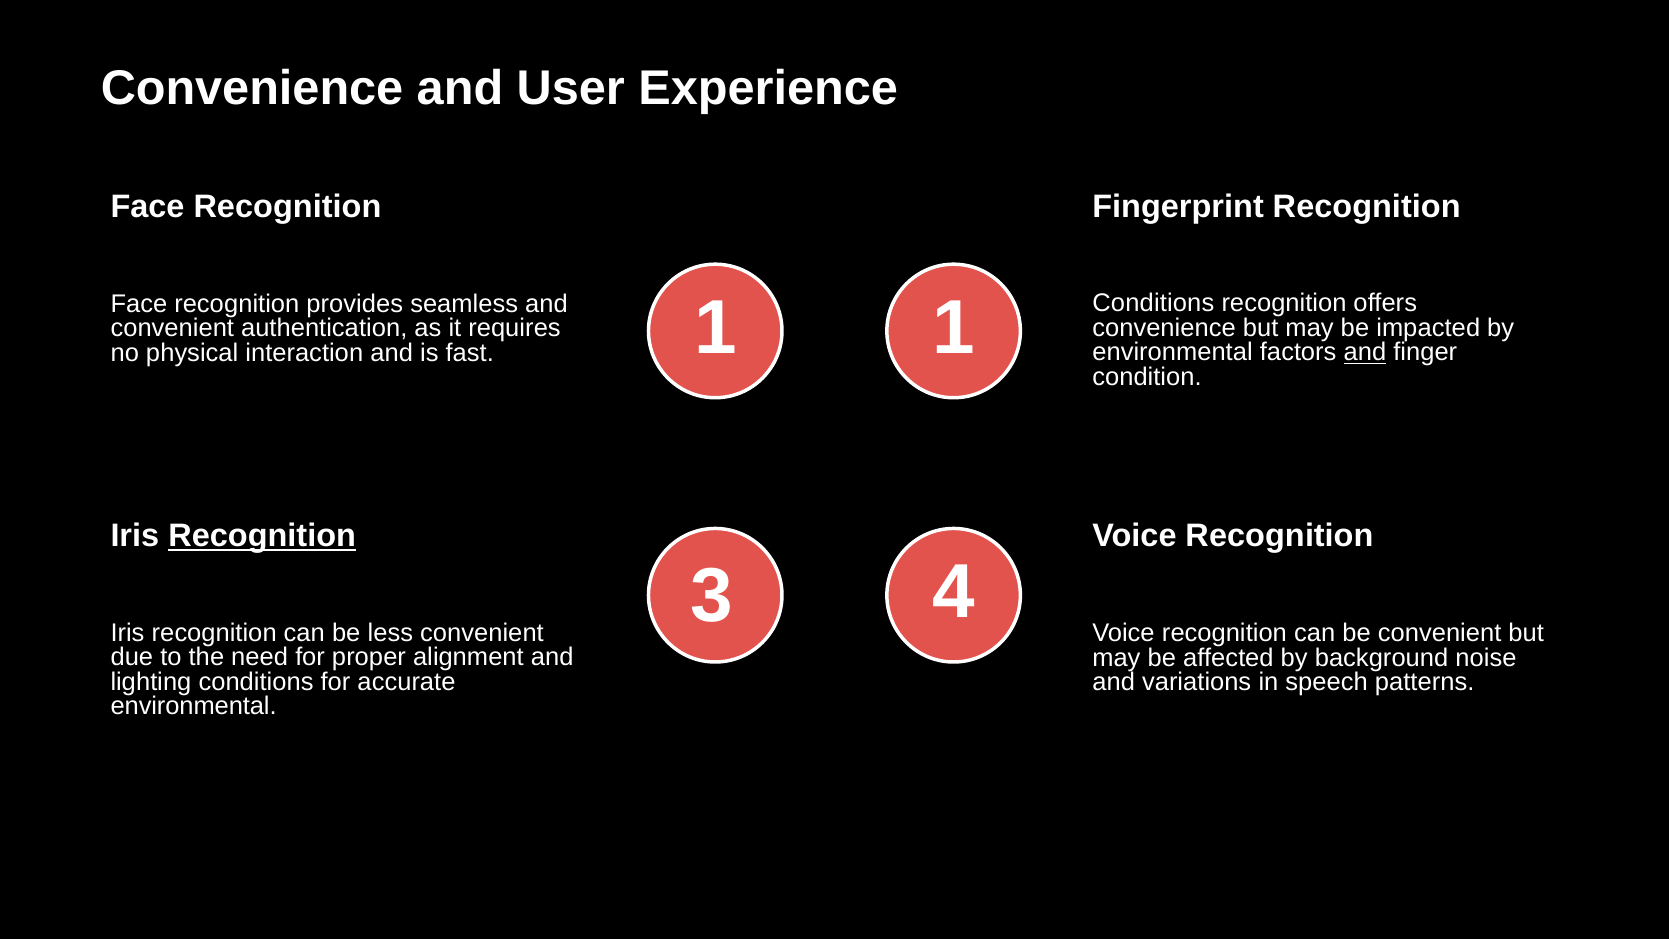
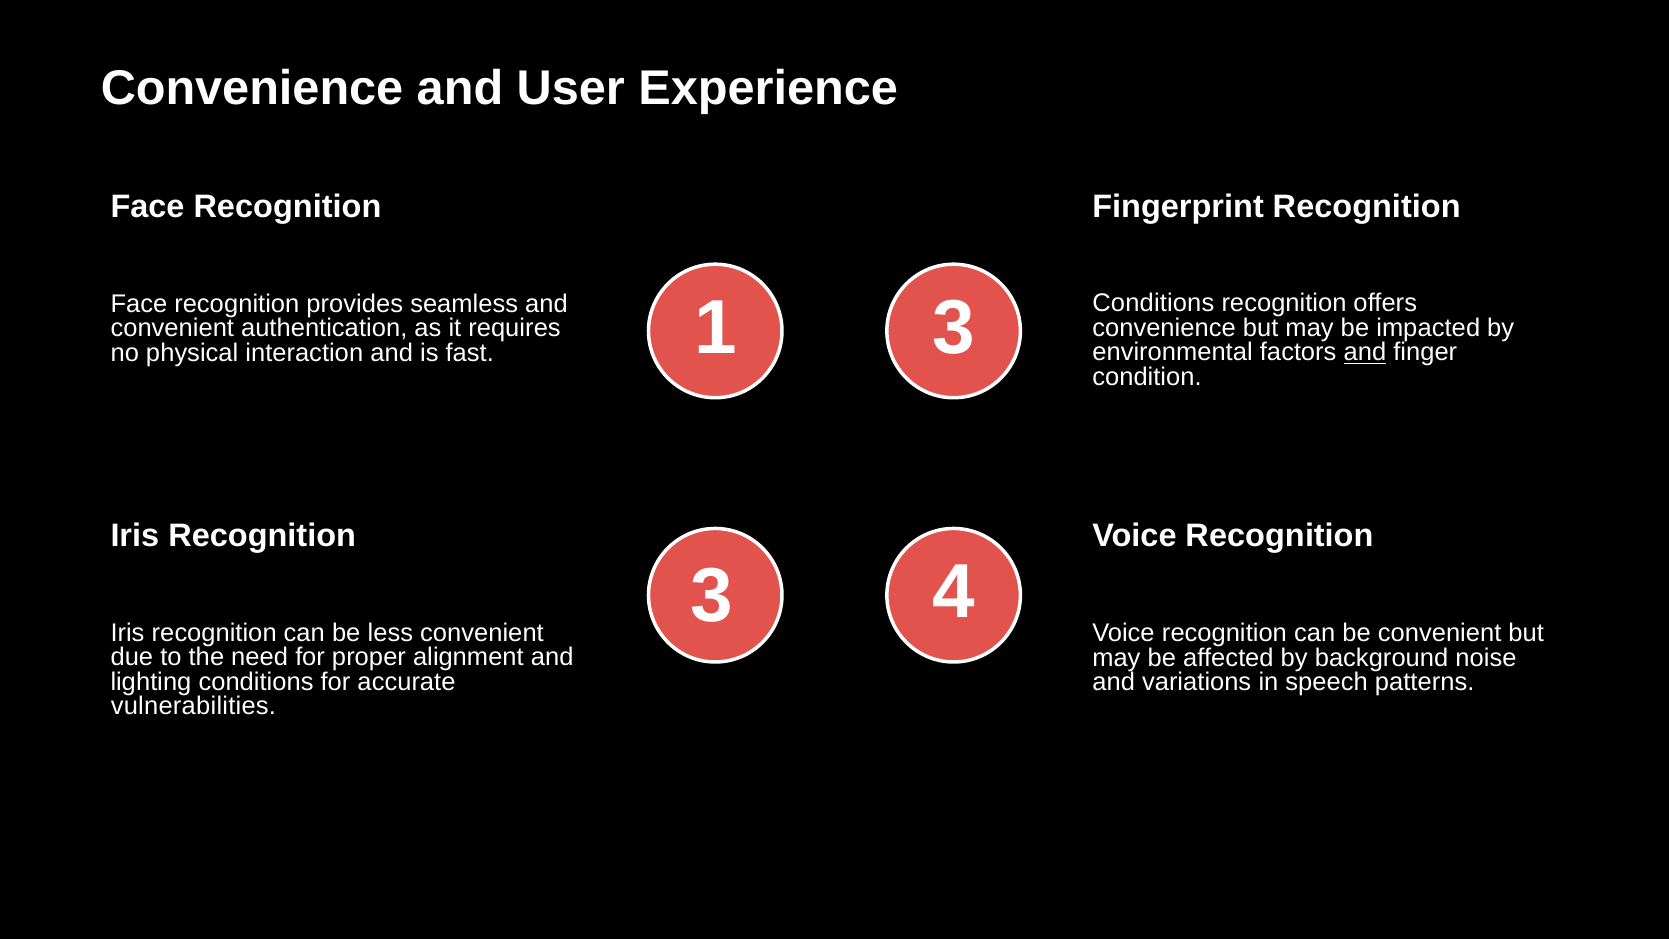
fast 1: 1 -> 3
Recognition at (262, 536) underline: present -> none
environmental at (194, 706): environmental -> vulnerabilities
